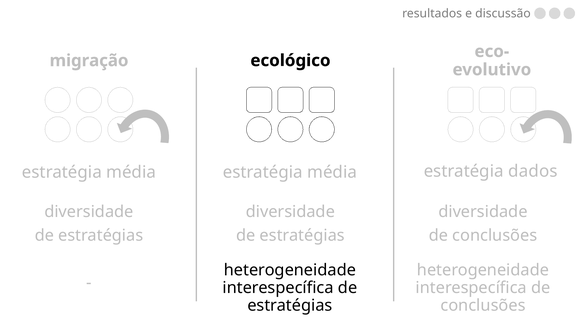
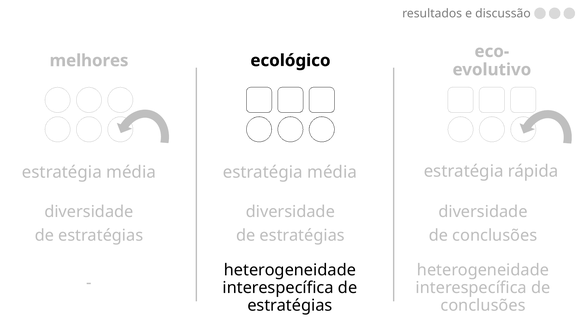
migração: migração -> melhores
dados: dados -> rápida
